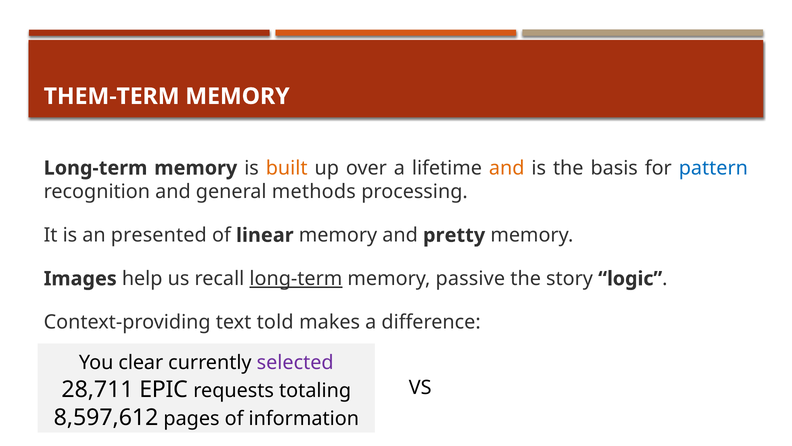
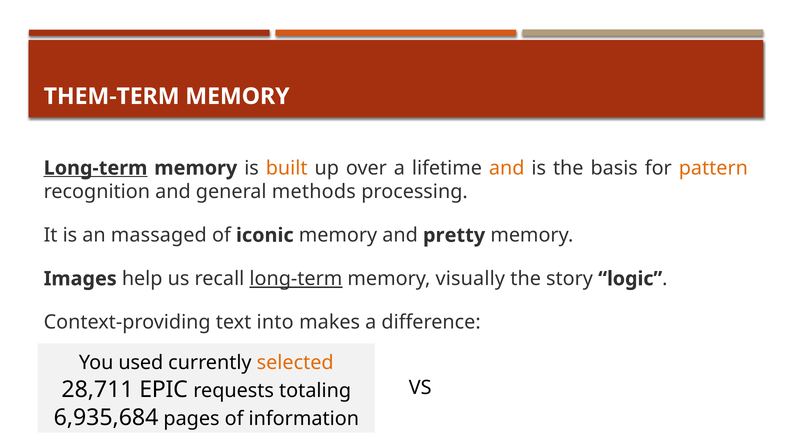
Long-term at (96, 168) underline: none -> present
pattern colour: blue -> orange
presented: presented -> massaged
linear: linear -> iconic
passive: passive -> visually
told: told -> into
clear: clear -> used
selected colour: purple -> orange
8,597,612: 8,597,612 -> 6,935,684
